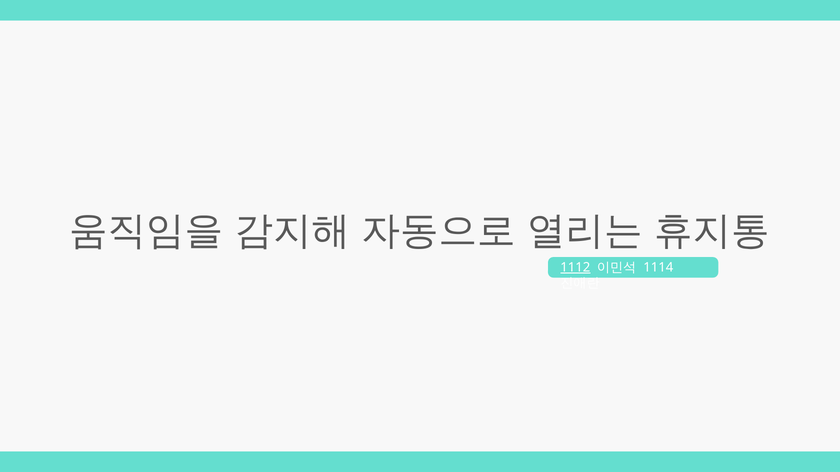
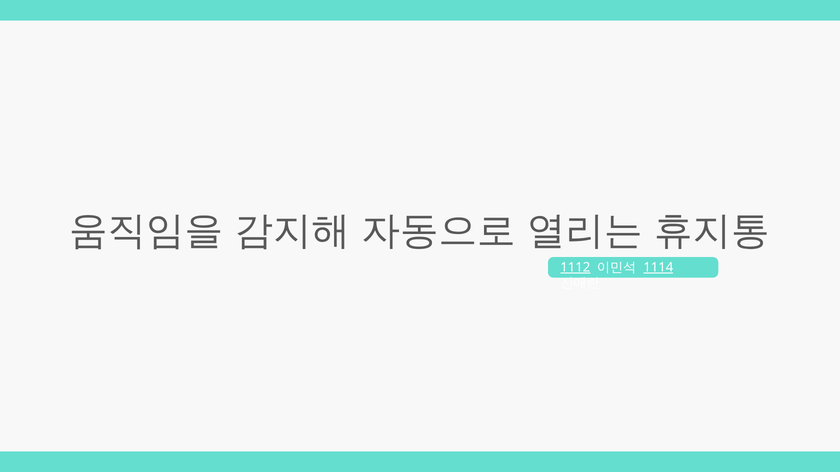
1114 underline: none -> present
